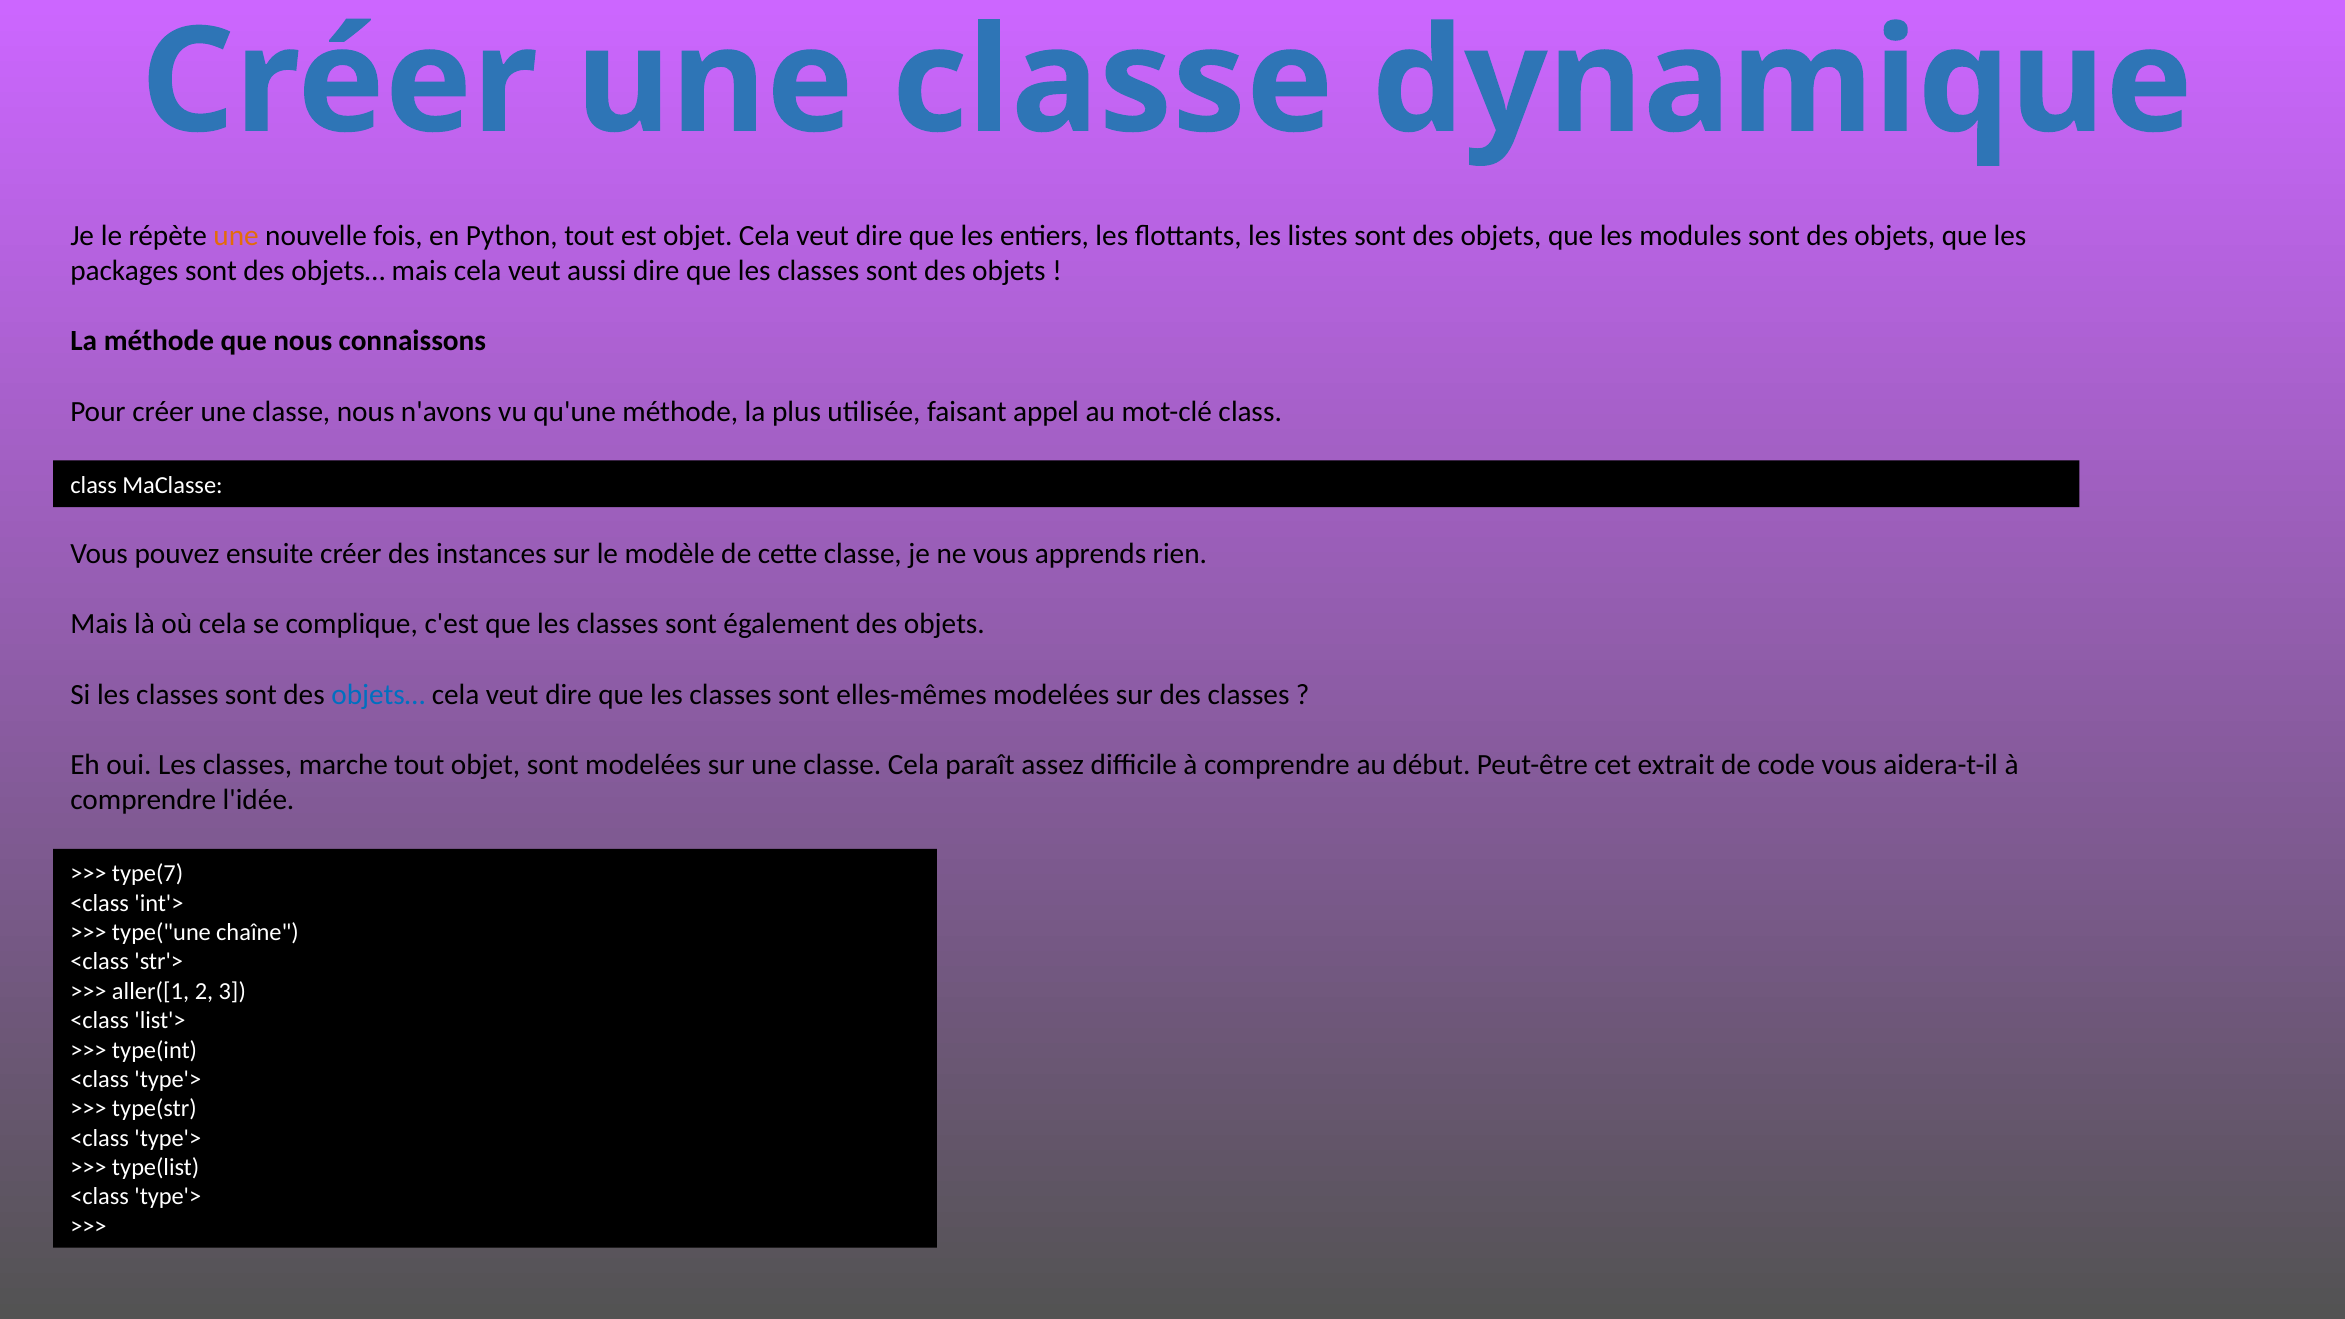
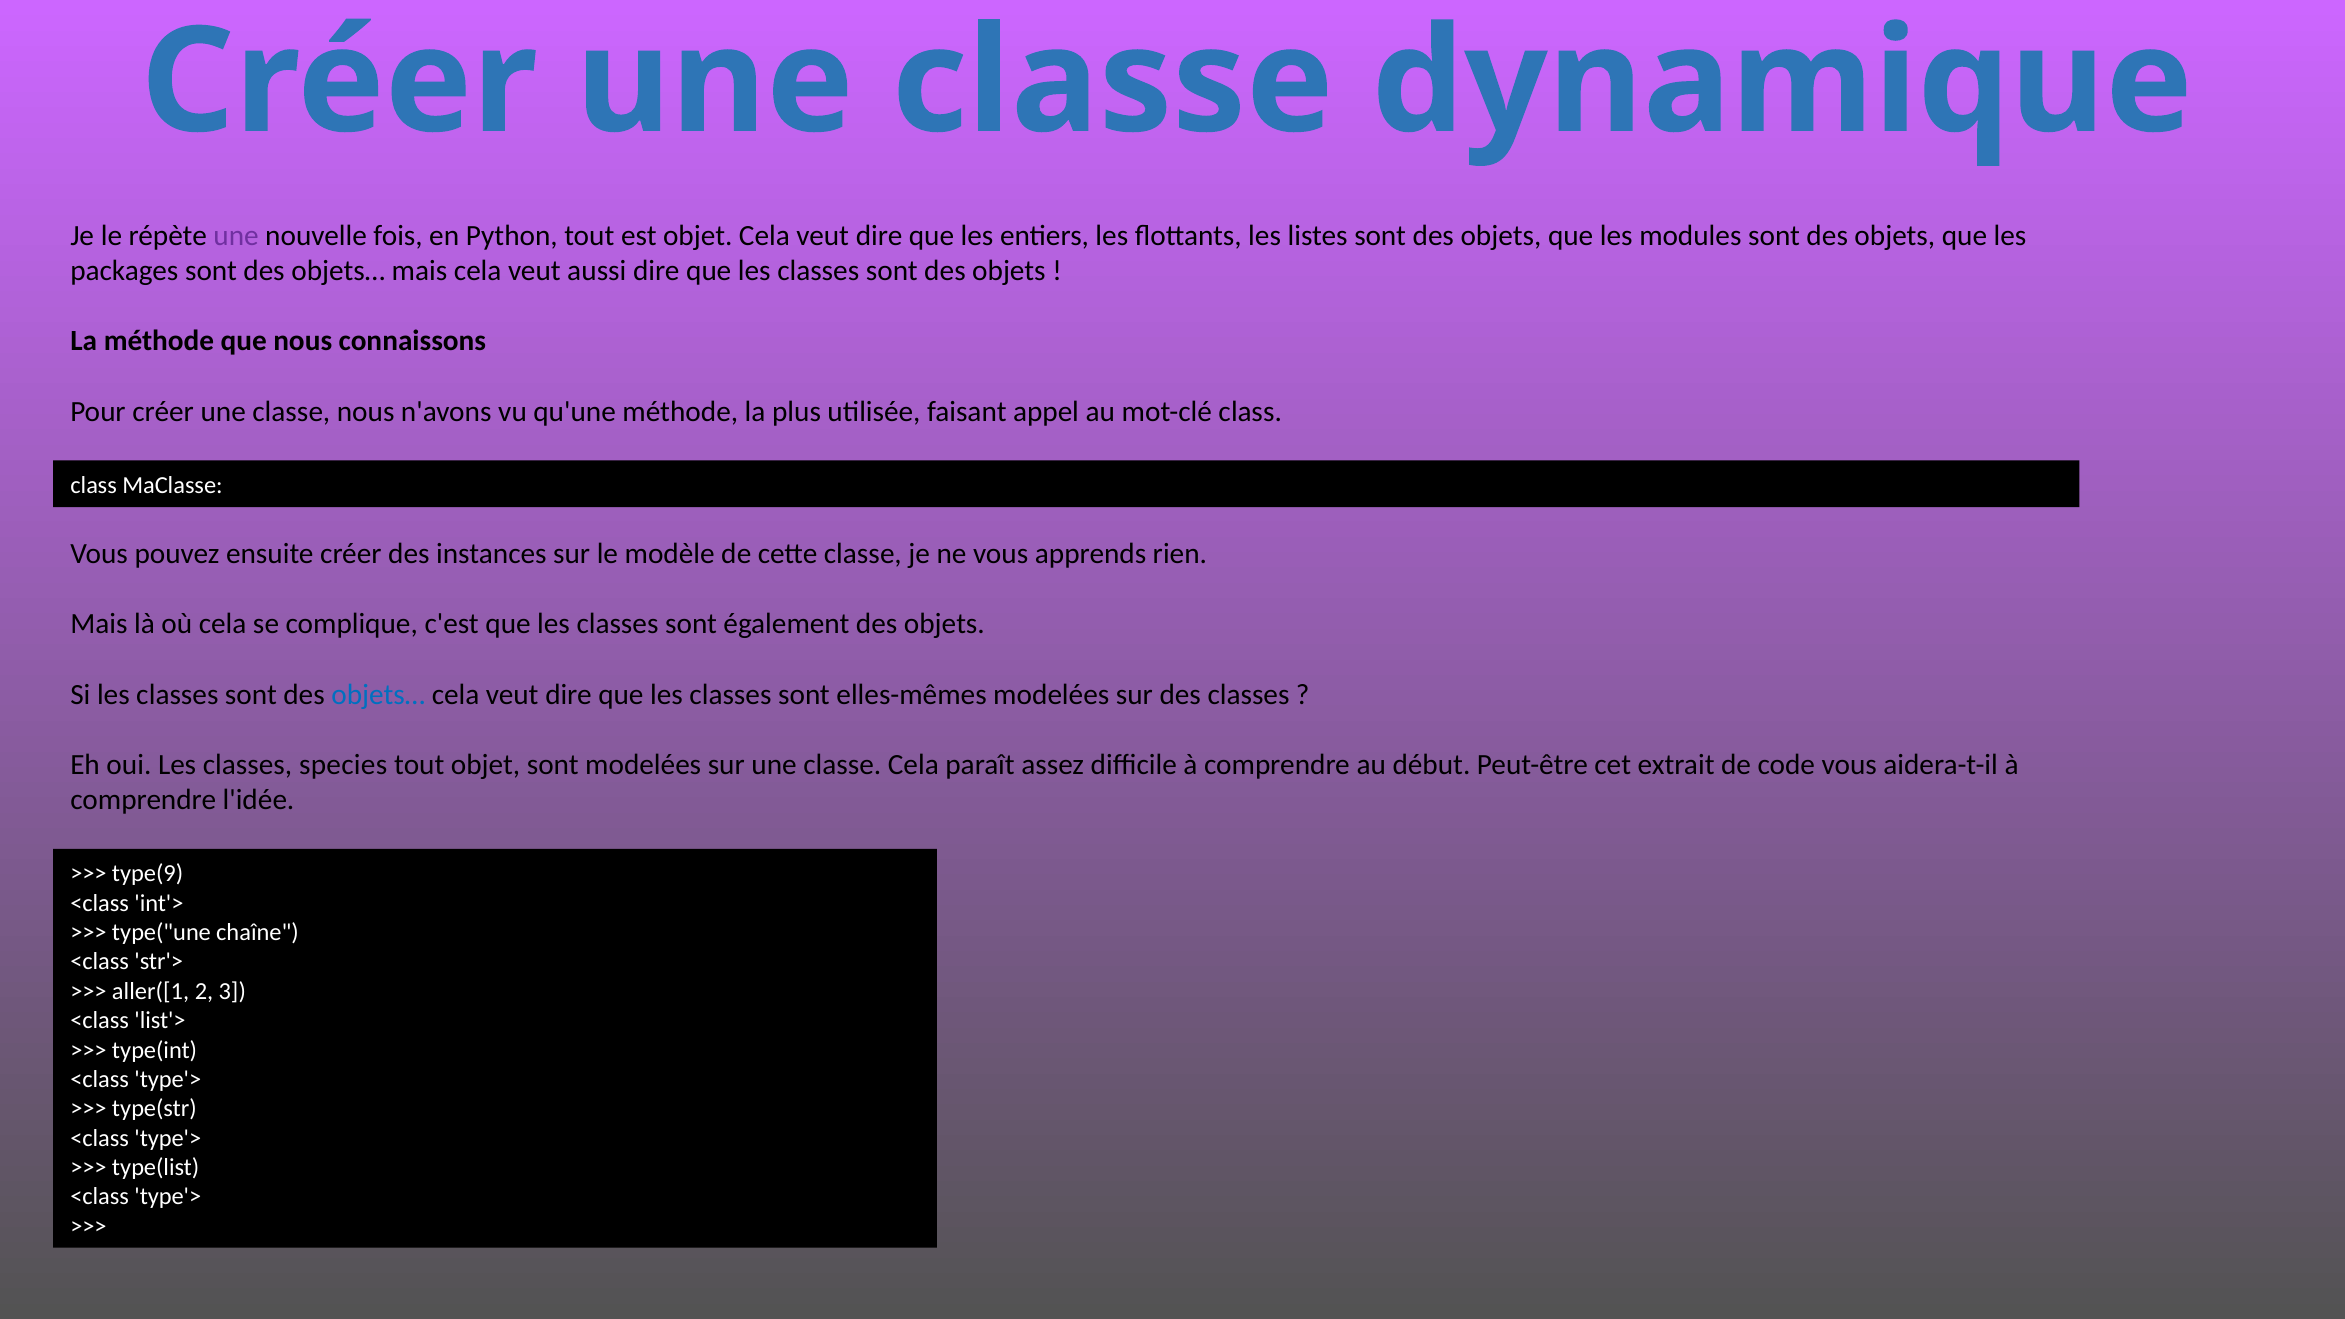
une at (236, 236) colour: orange -> purple
marche: marche -> species
type(7: type(7 -> type(9
